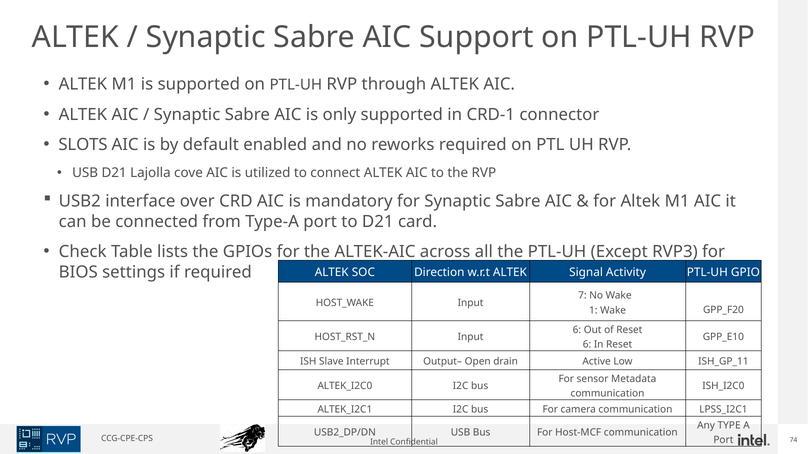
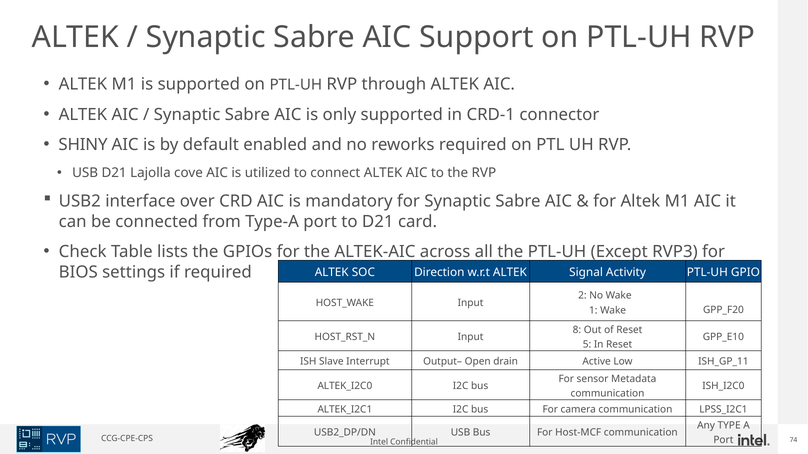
SLOTS: SLOTS -> SHINY
7: 7 -> 2
6 at (577, 330): 6 -> 8
6 at (587, 345): 6 -> 5
